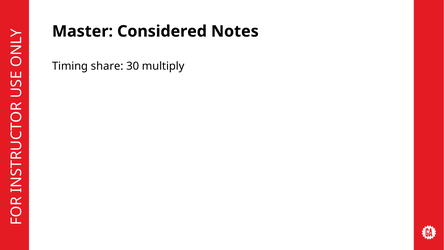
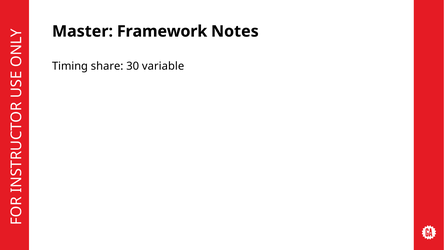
Considered: Considered -> Framework
multiply: multiply -> variable
